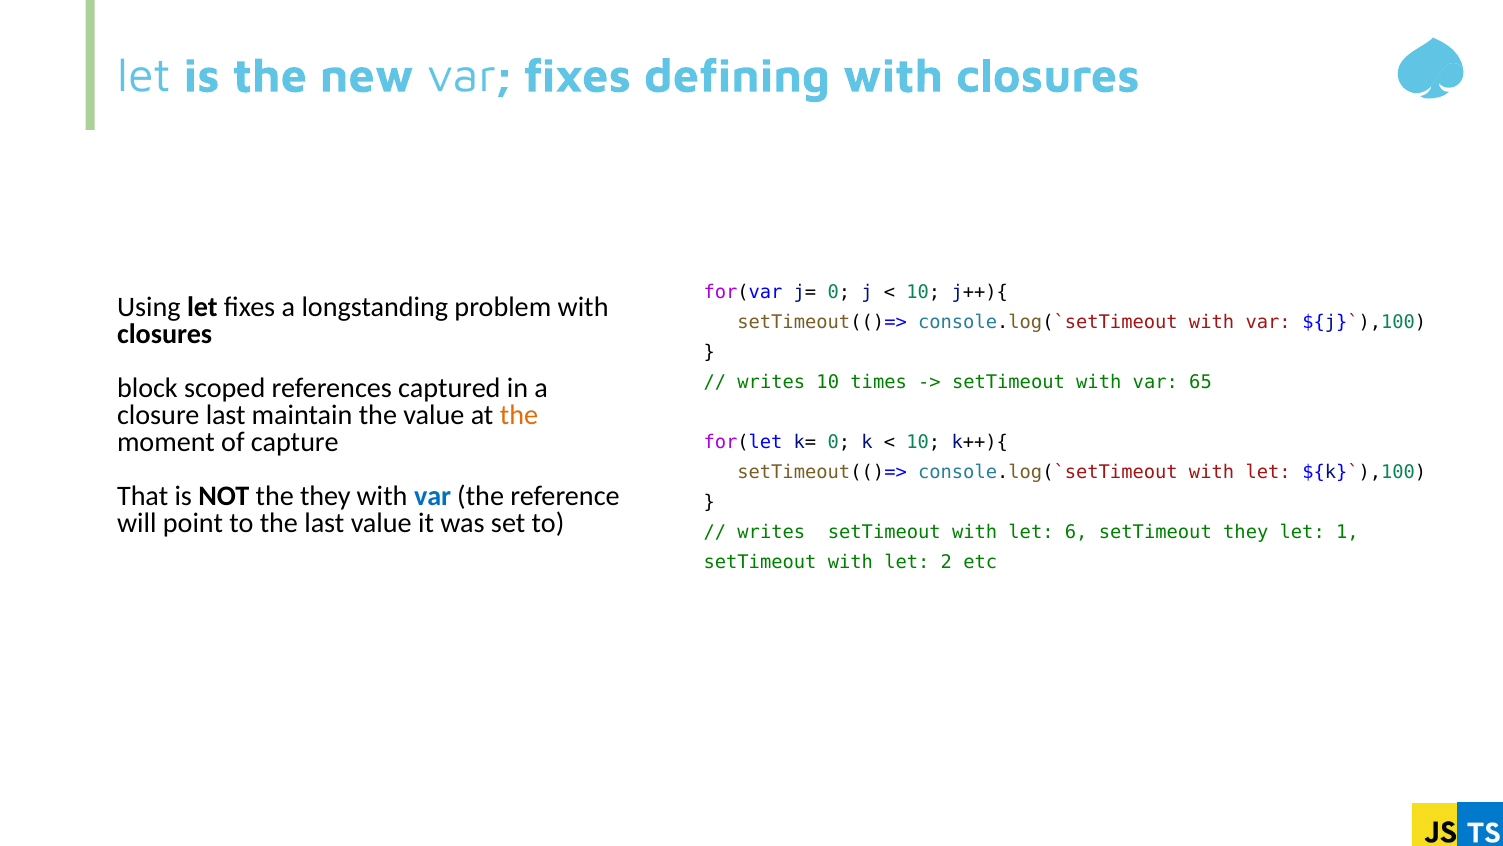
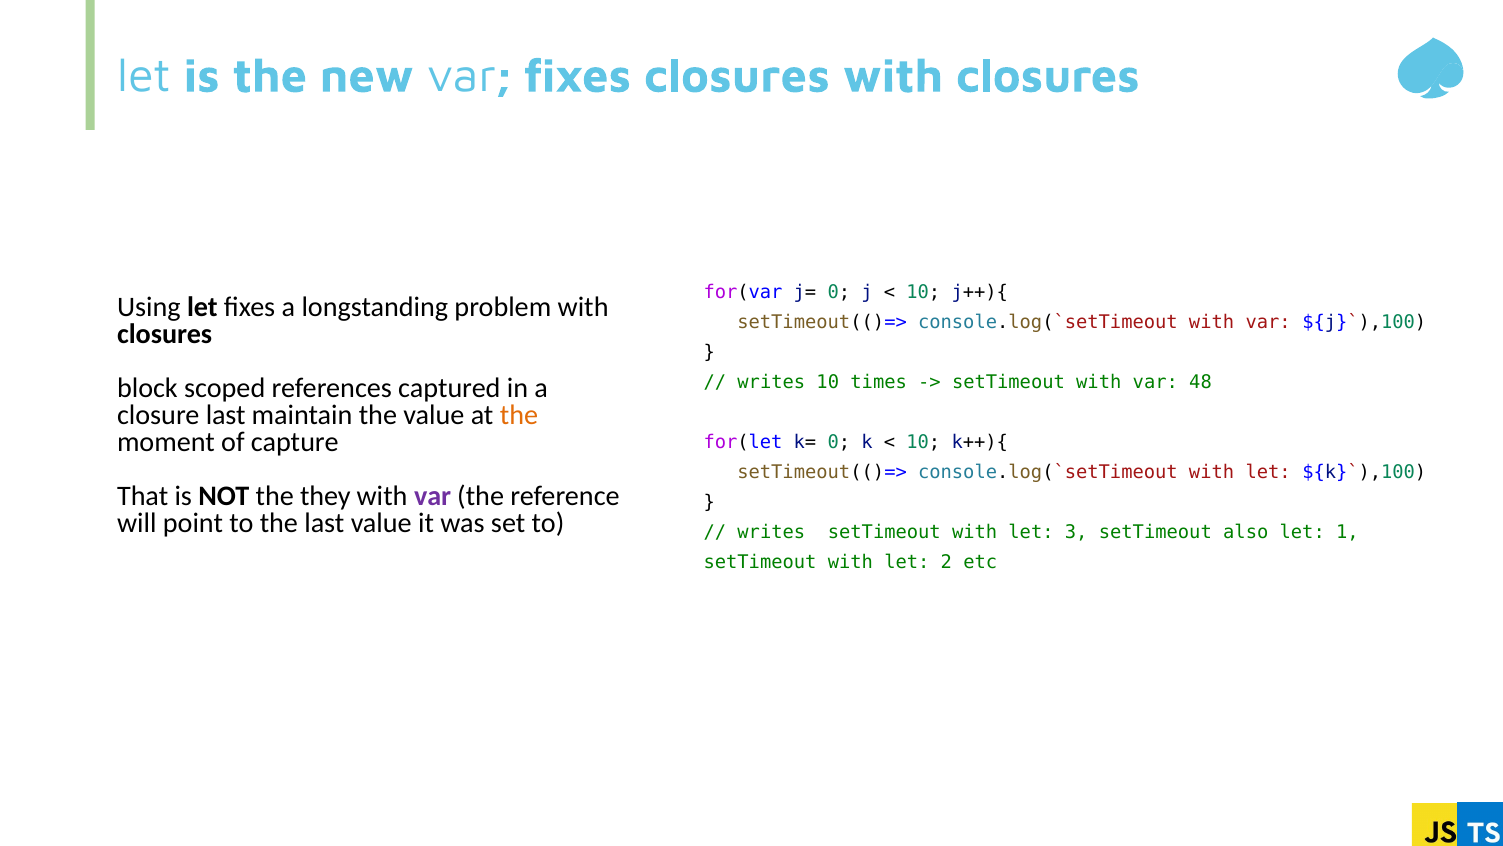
fixes defining: defining -> closures
65: 65 -> 48
var at (433, 496) colour: blue -> purple
6: 6 -> 3
setTimeout they: they -> also
